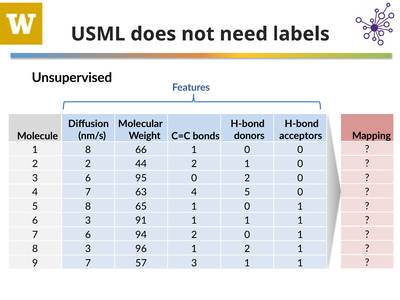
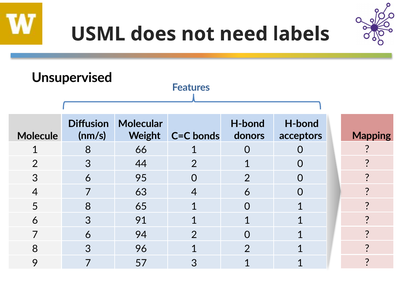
2 2: 2 -> 3
4 5: 5 -> 6
